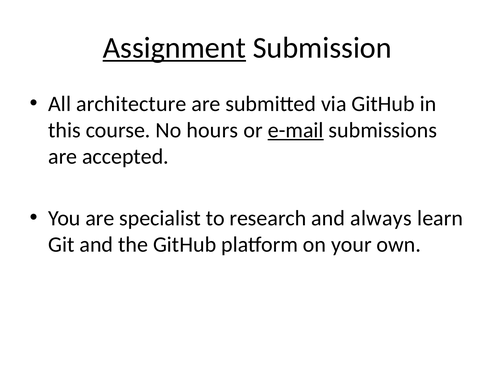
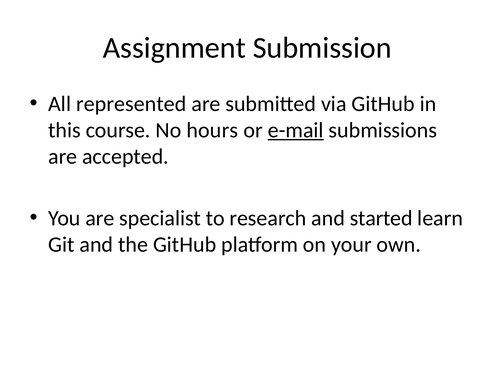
Assignment underline: present -> none
architecture: architecture -> represented
always: always -> started
